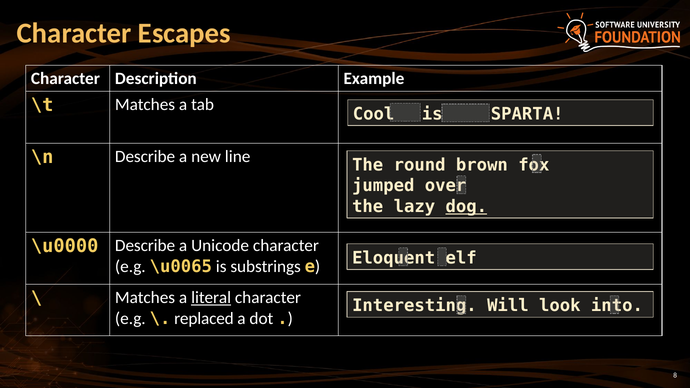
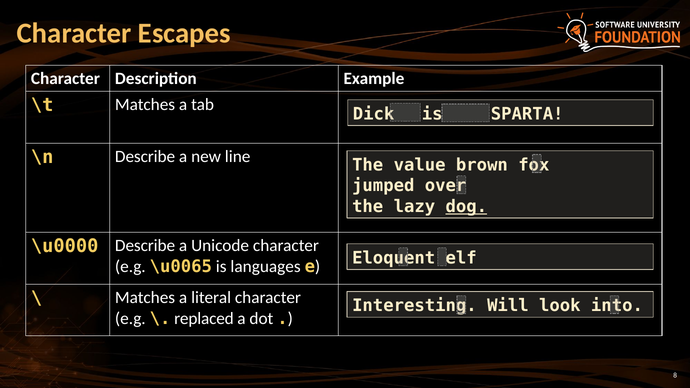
Cool: Cool -> Dick
round: round -> value
substrings: substrings -> languages
literal underline: present -> none
